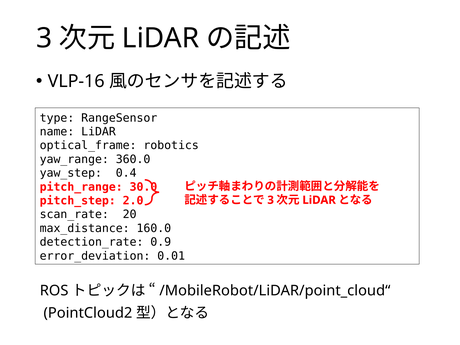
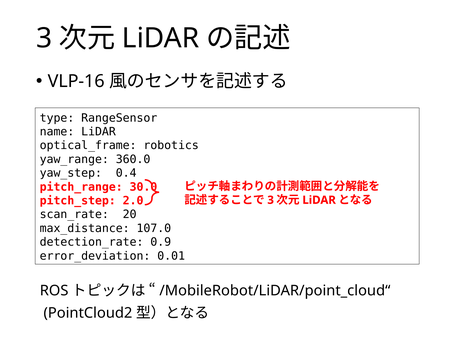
160.0: 160.0 -> 107.0
